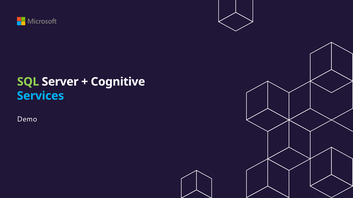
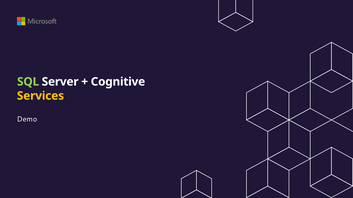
Services colour: light blue -> yellow
